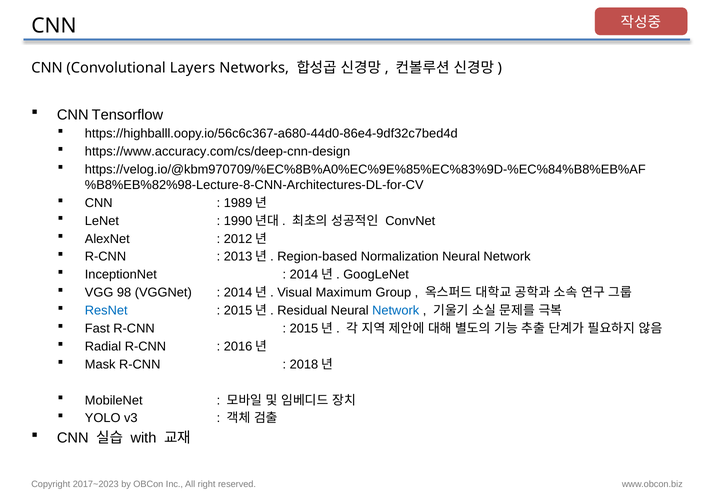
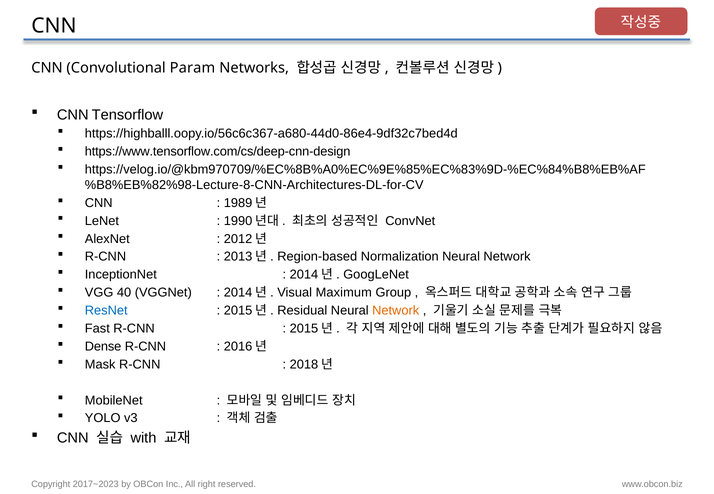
Layers: Layers -> Param
https://www.accuracy.com/cs/deep-cnn-design: https://www.accuracy.com/cs/deep-cnn-design -> https://www.tensorflow.com/cs/deep-cnn-design
98: 98 -> 40
Network at (396, 311) colour: blue -> orange
Radial: Radial -> Dense
